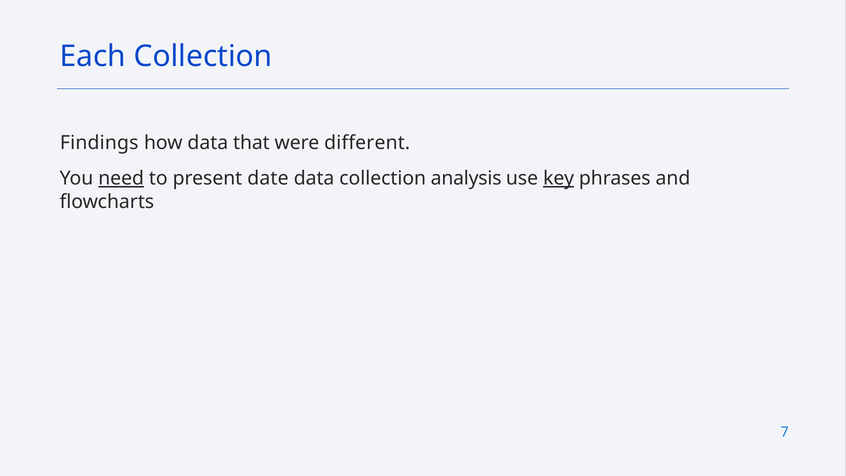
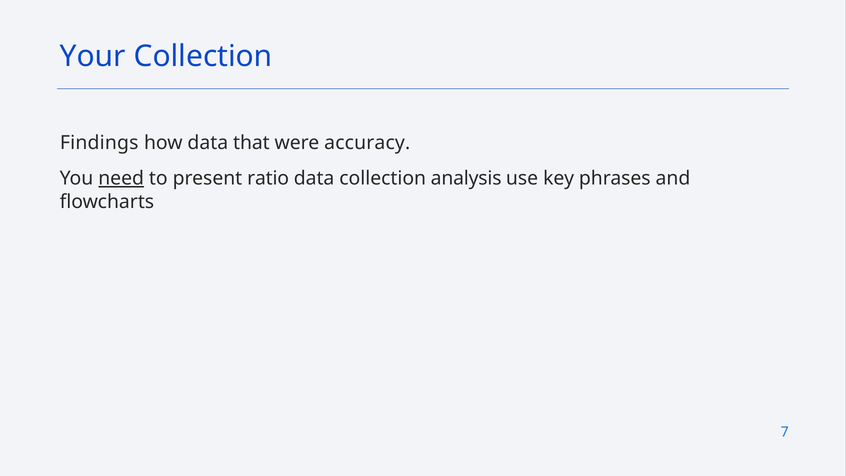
Each: Each -> Your
different: different -> accuracy
date: date -> ratio
key underline: present -> none
